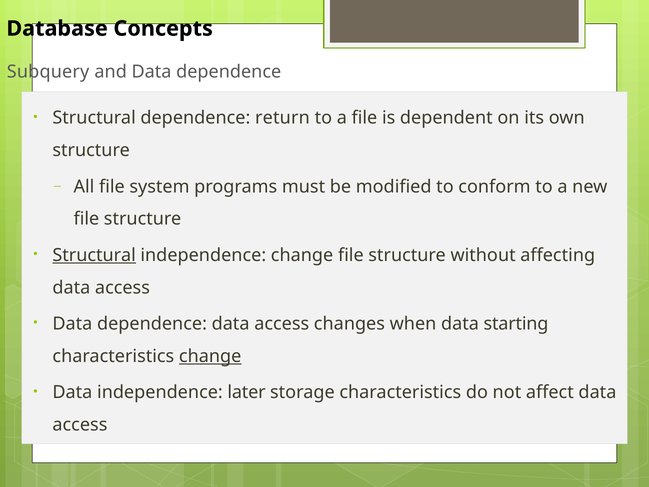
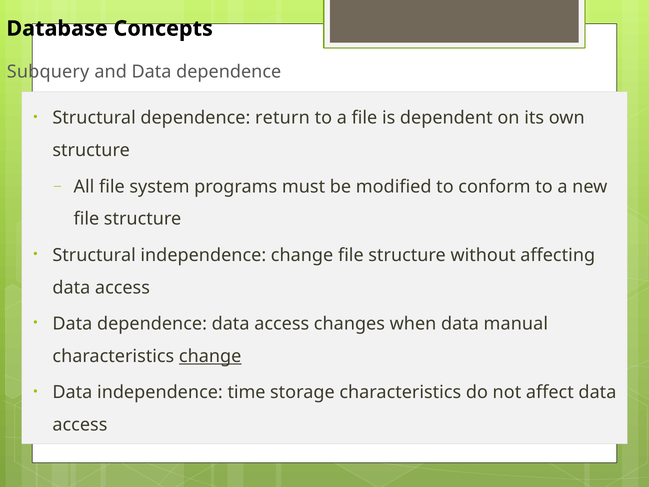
Structural at (94, 255) underline: present -> none
starting: starting -> manual
later: later -> time
